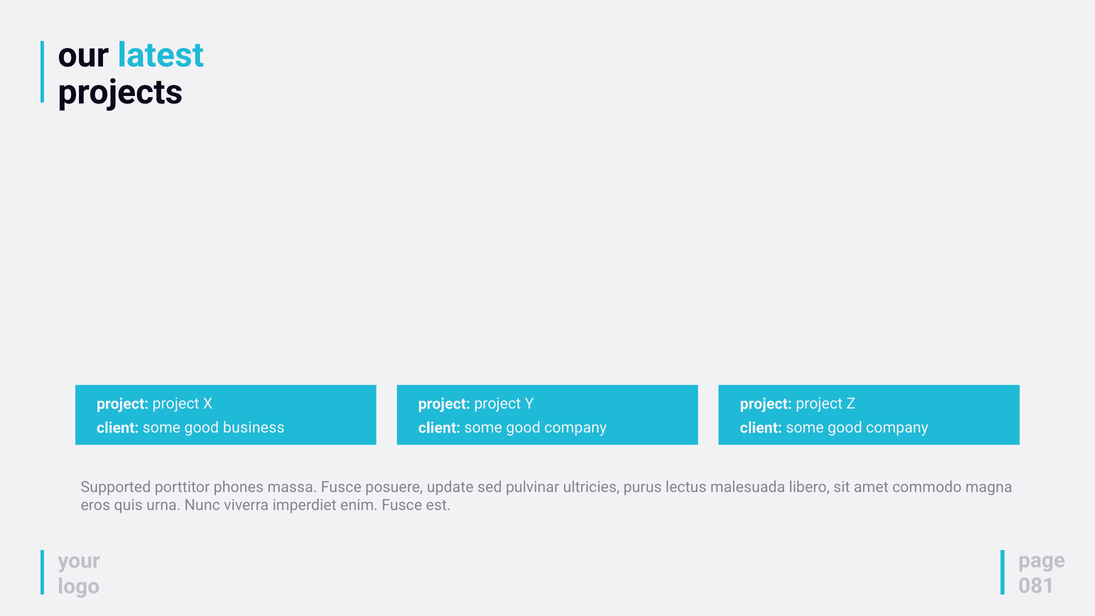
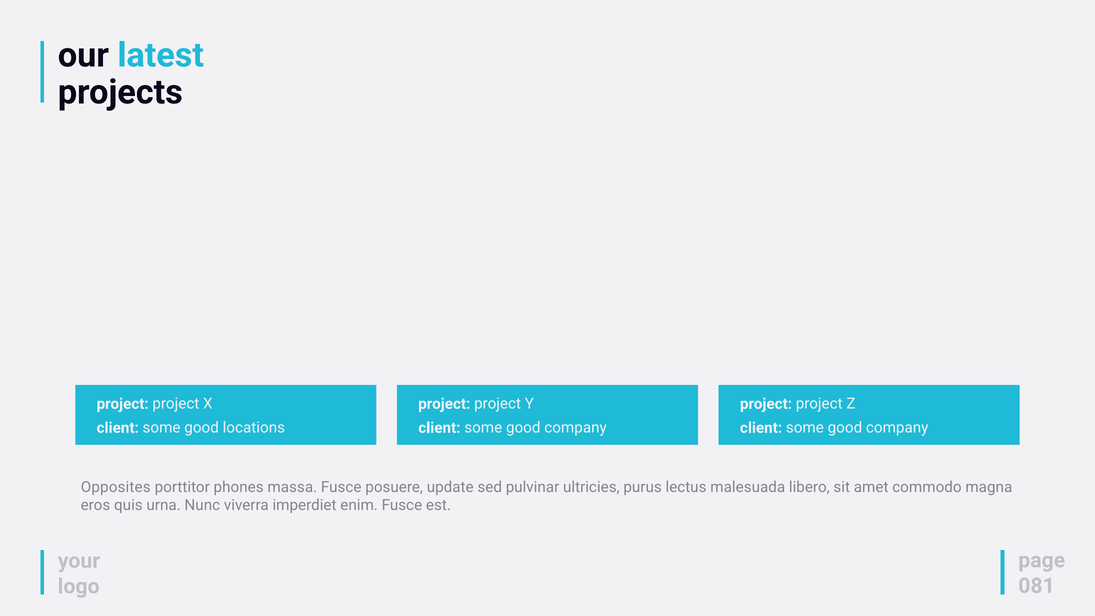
business: business -> locations
Supported: Supported -> Opposites
